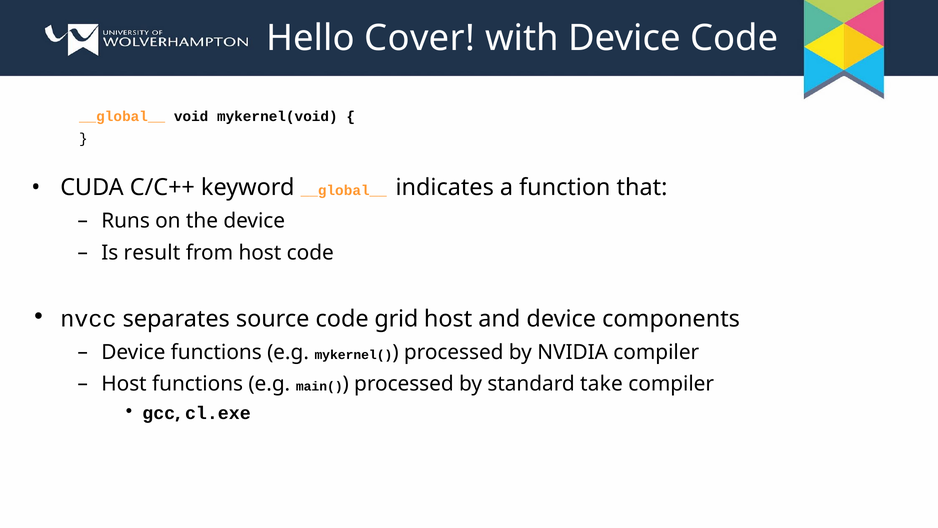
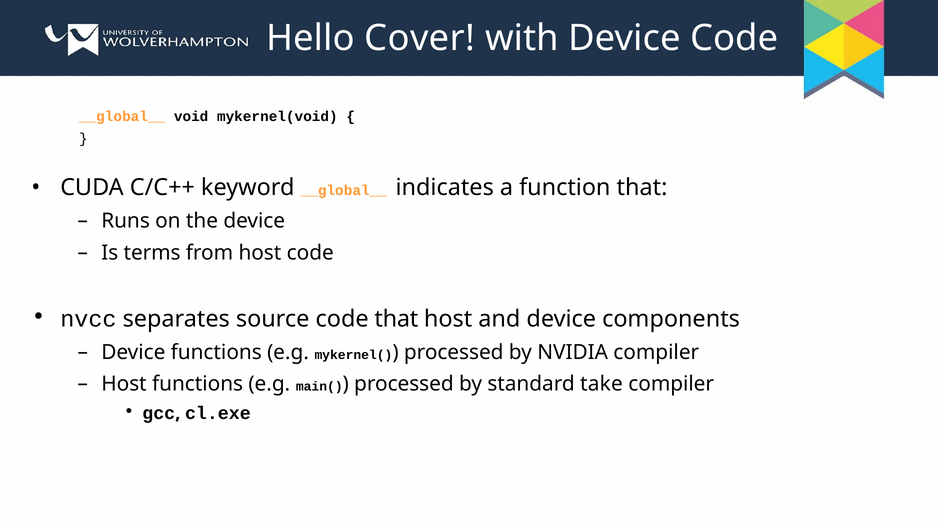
result: result -> terms
code grid: grid -> that
